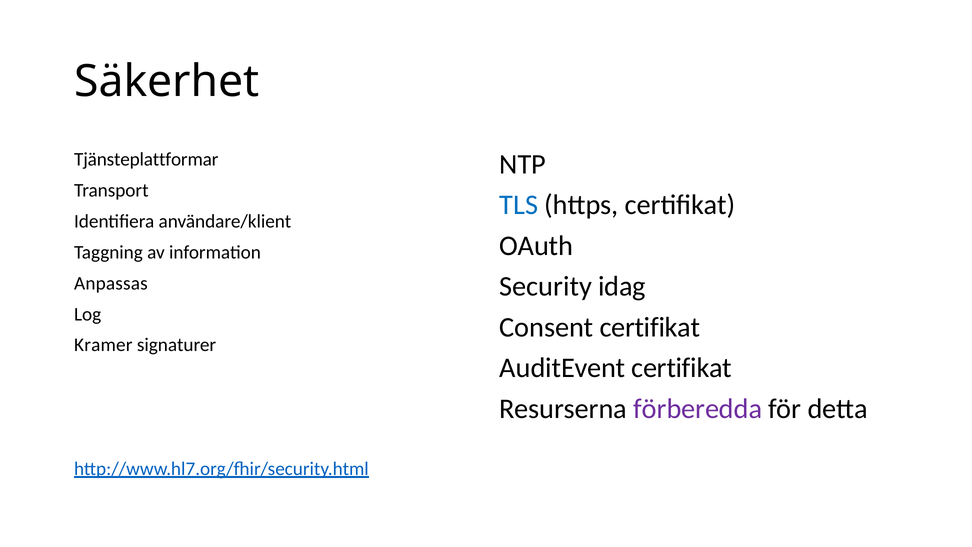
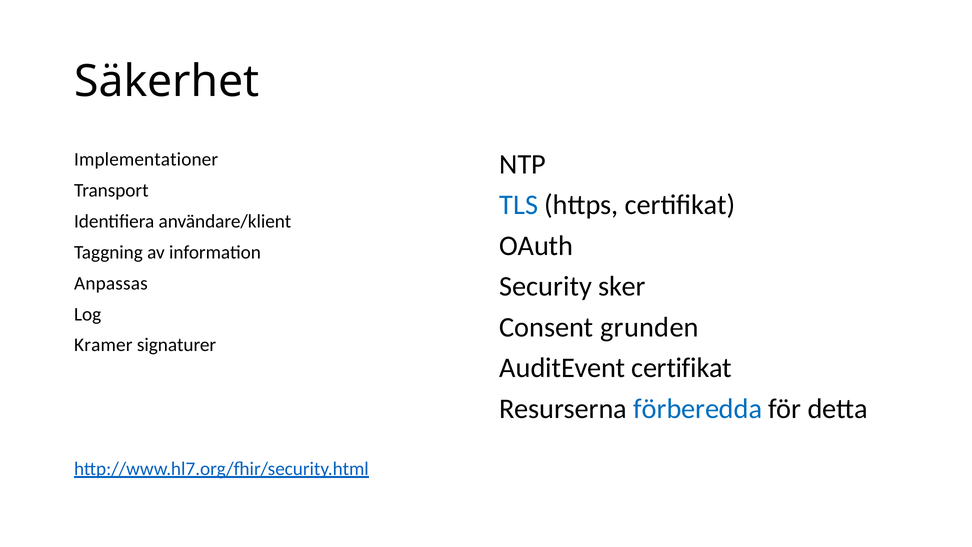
Tjänsteplattformar: Tjänsteplattformar -> Implementationer
idag: idag -> sker
Consent certifikat: certifikat -> grunden
förberedda colour: purple -> blue
